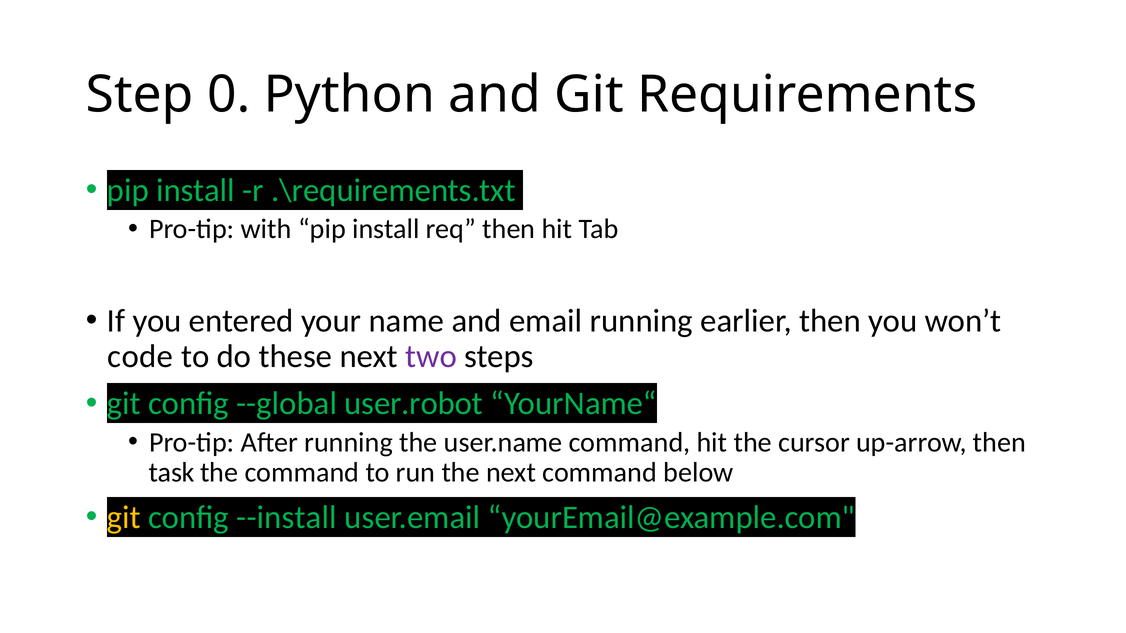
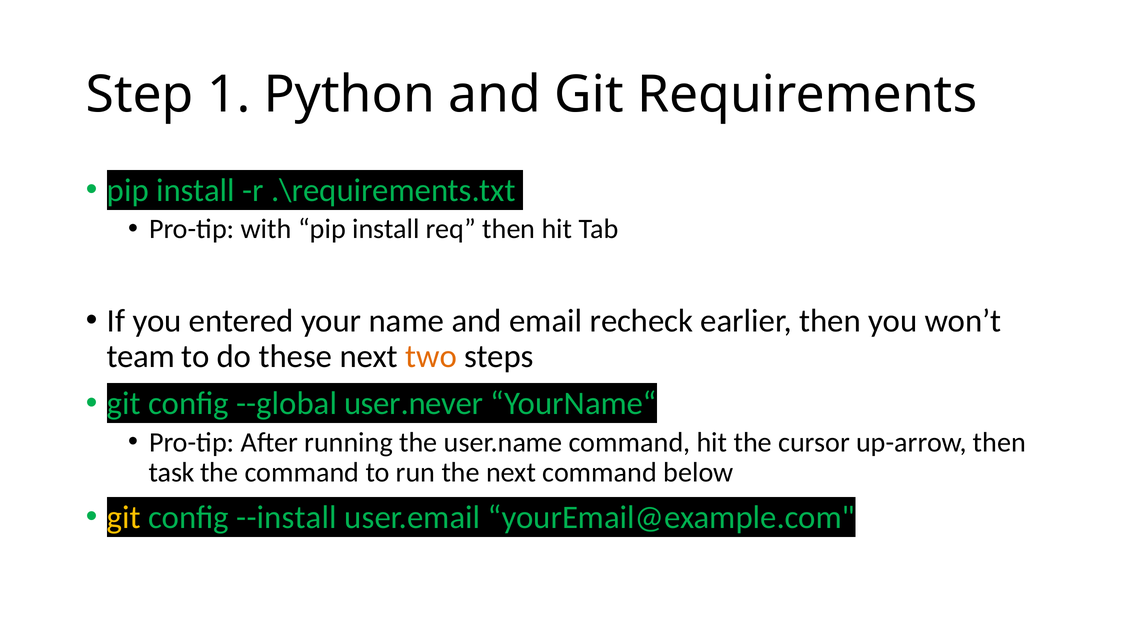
0: 0 -> 1
email running: running -> recheck
code: code -> team
two colour: purple -> orange
user.robot: user.robot -> user.never
